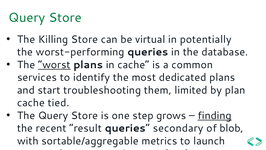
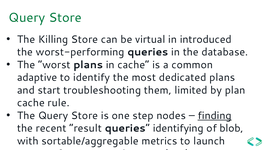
potentially: potentially -> introduced
worst underline: present -> none
services: services -> adaptive
tied: tied -> rule
grows: grows -> nodes
secondary: secondary -> identifying
